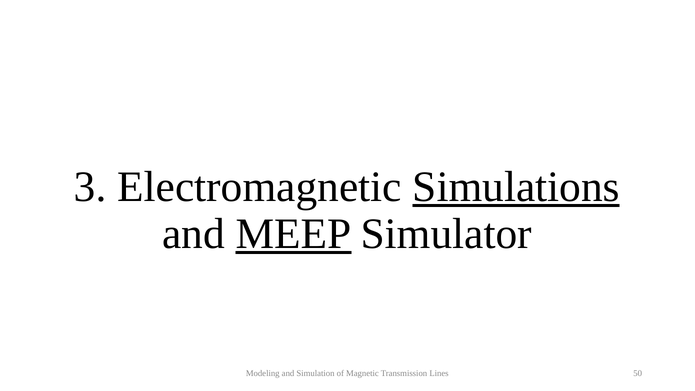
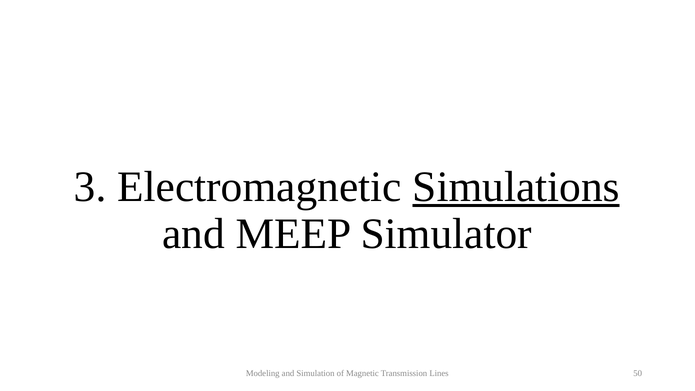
MEEP underline: present -> none
